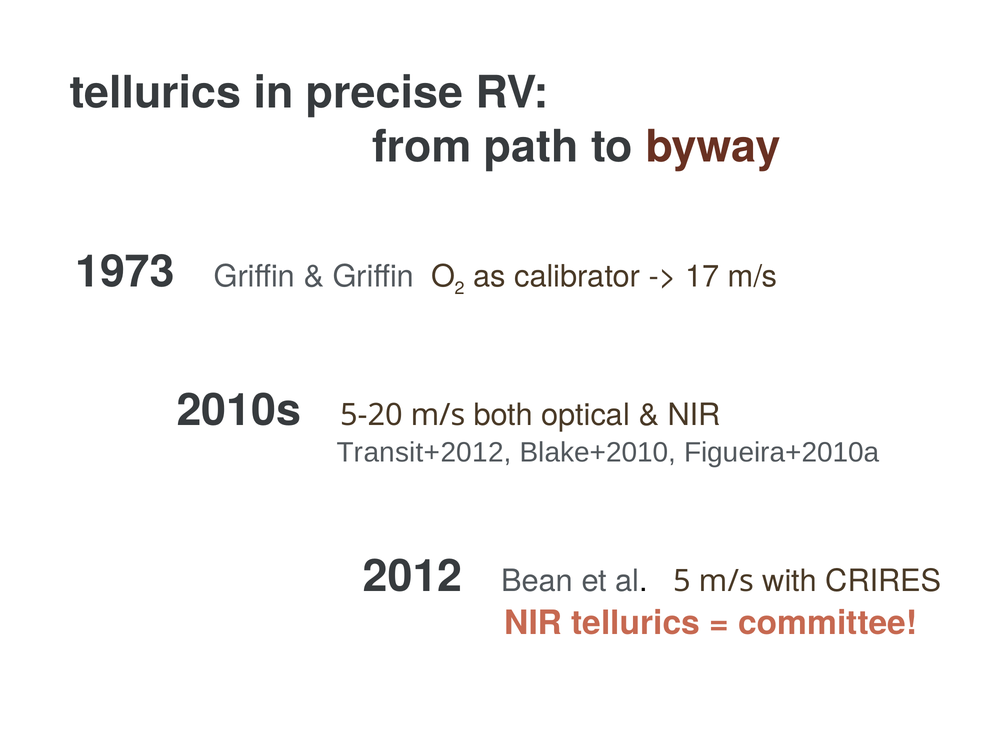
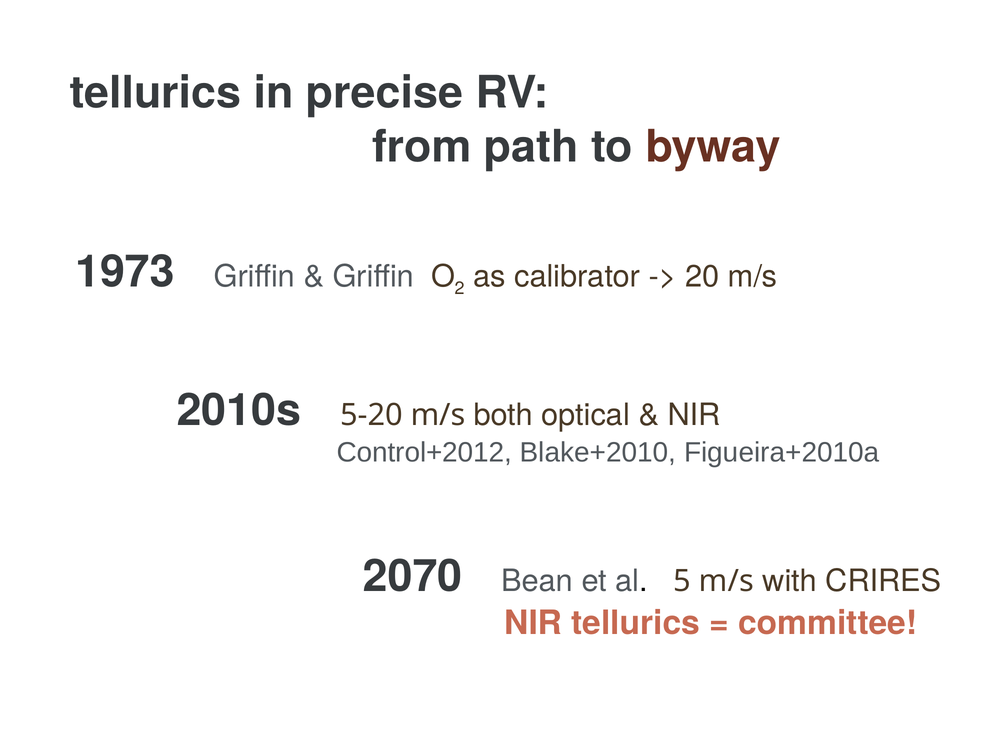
17: 17 -> 20
Transit+2012: Transit+2012 -> Control+2012
2012: 2012 -> 2070
